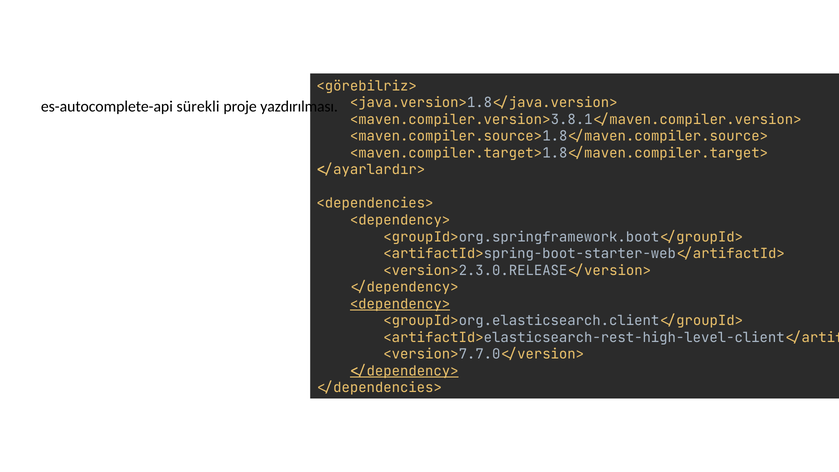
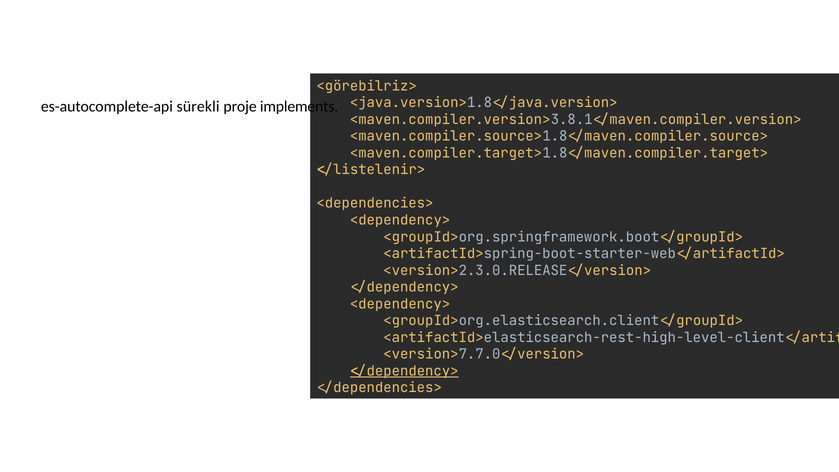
yazdırılması: yazdırılması -> implements
</ayarlardır>: </ayarlardır> -> </listelenir>
<dependency> at (400, 304) underline: present -> none
